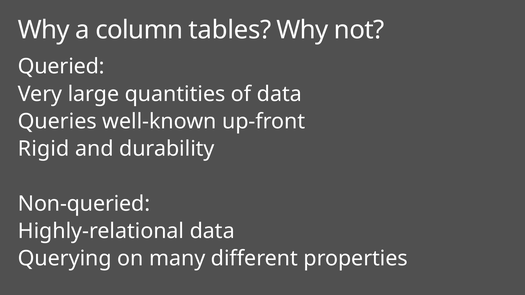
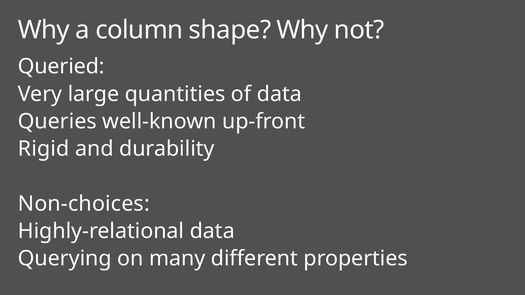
tables: tables -> shape
Non-queried: Non-queried -> Non-choices
